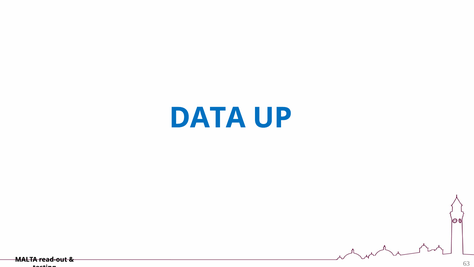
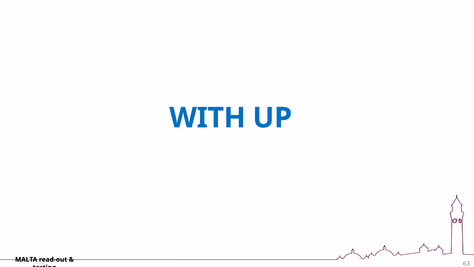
DATA: DATA -> WITH
